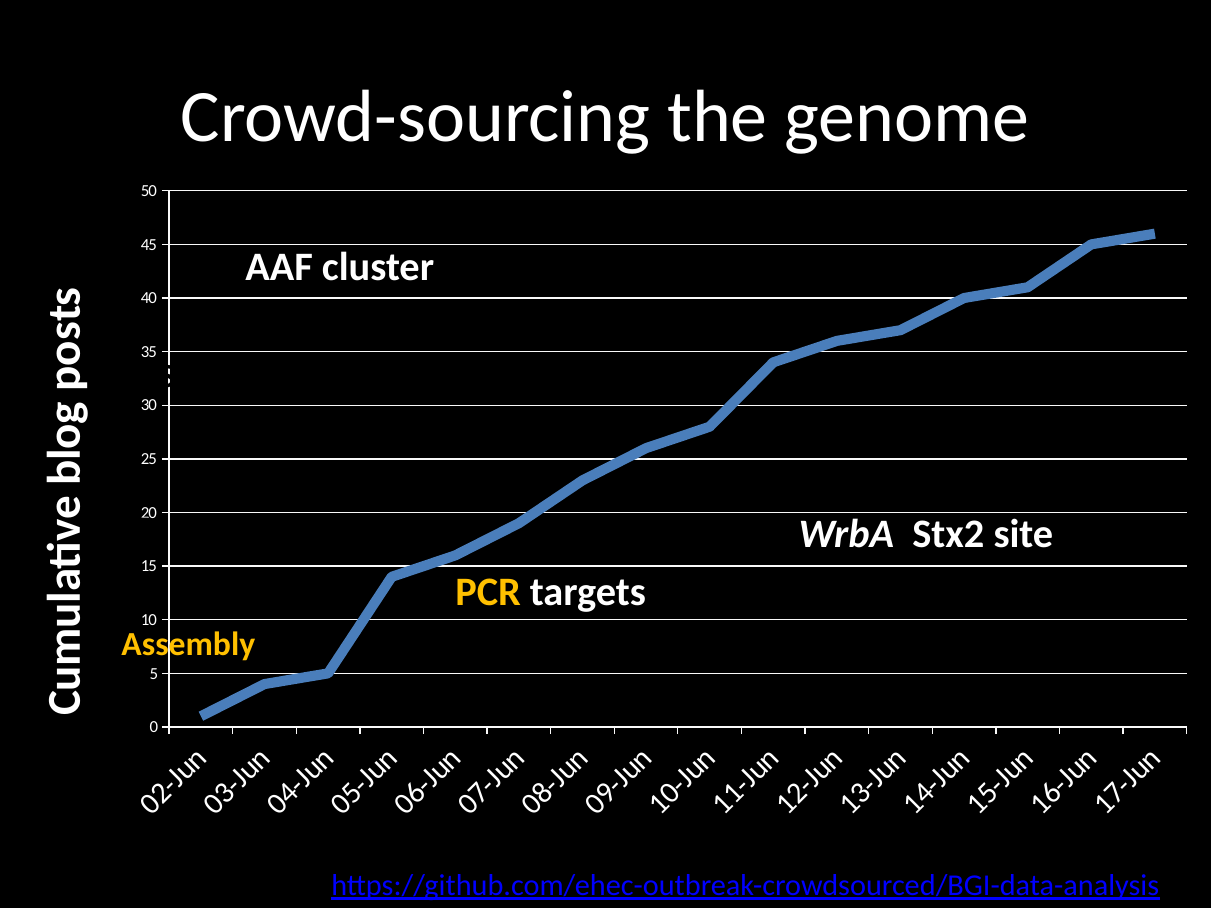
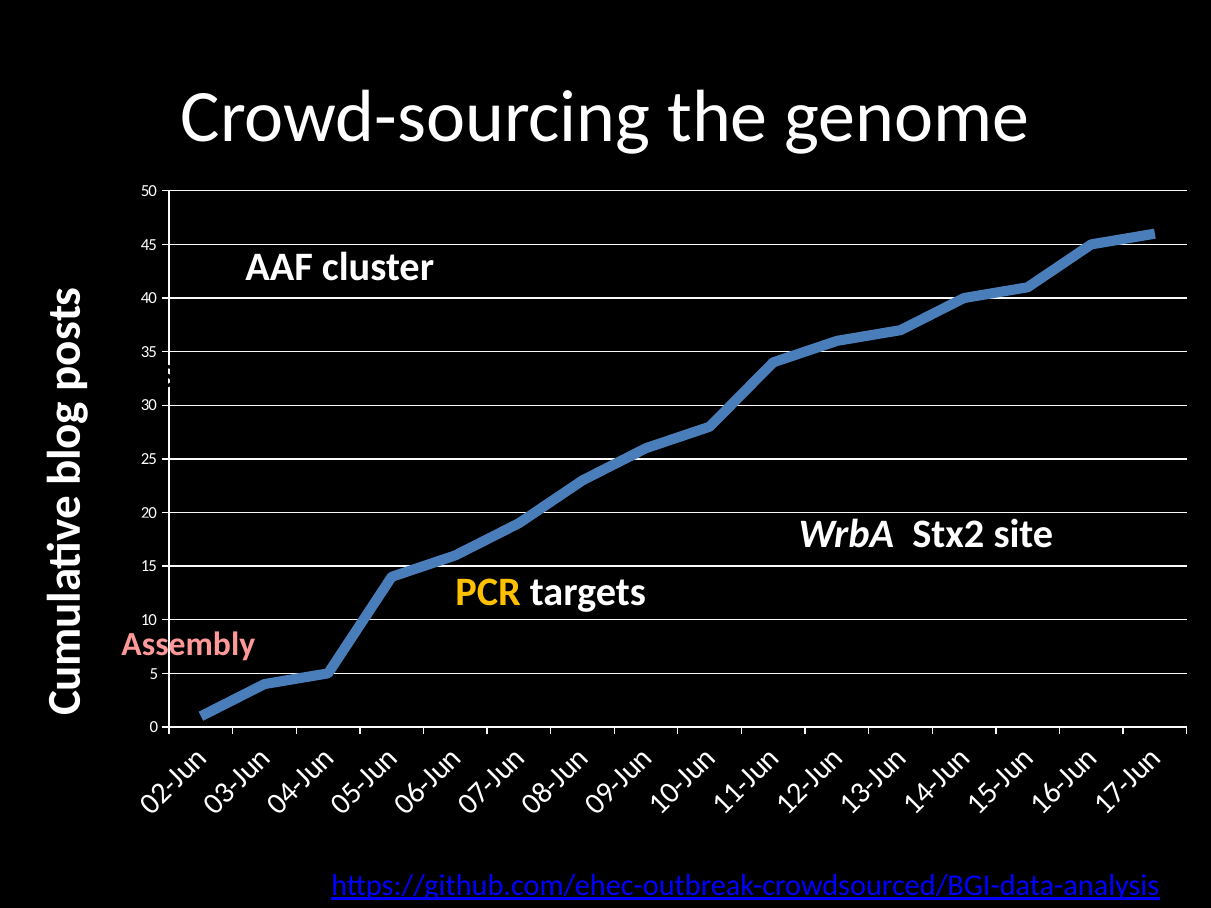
Assembly colour: yellow -> pink
